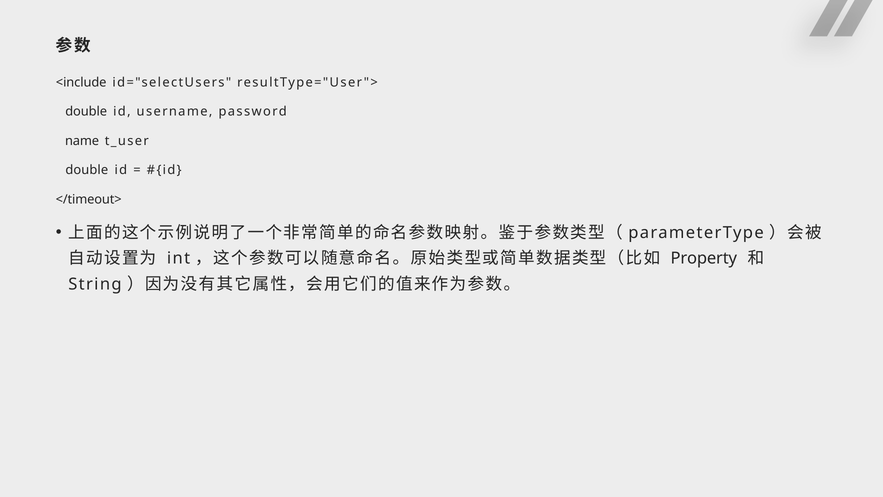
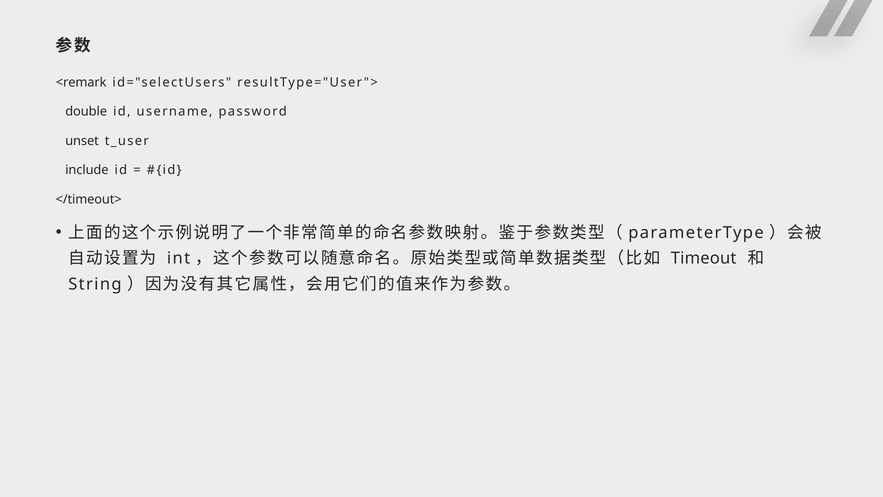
<include: <include -> <remark
name: name -> unset
double at (87, 170): double -> include
Property: Property -> Timeout
